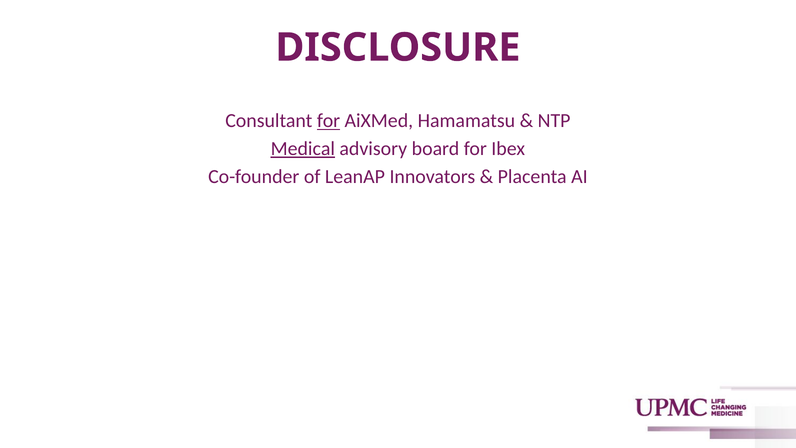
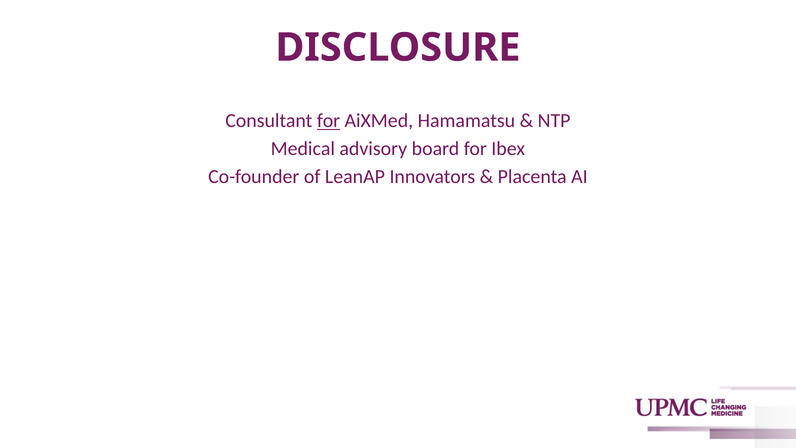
Medical underline: present -> none
